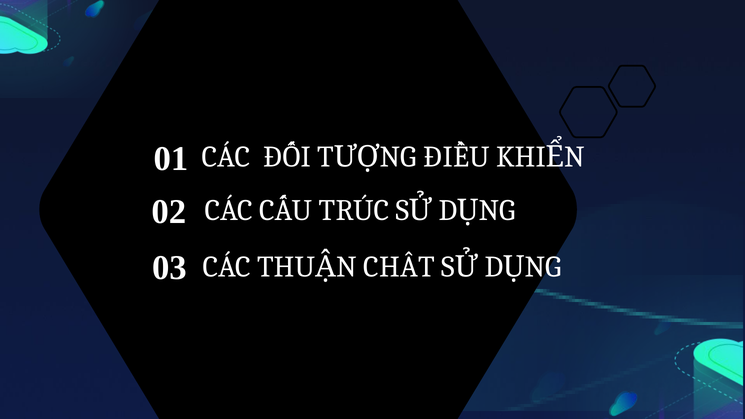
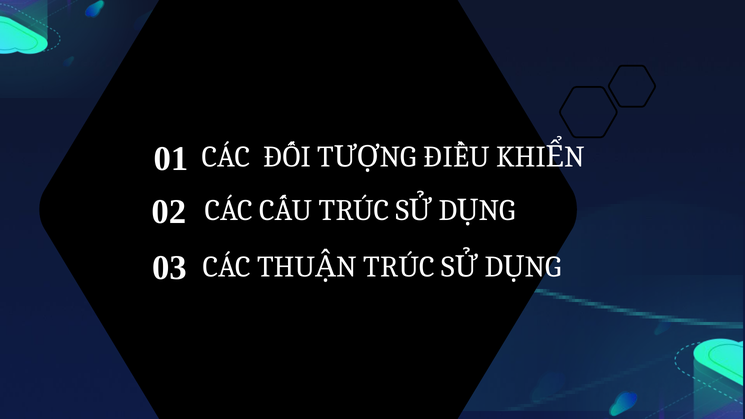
CHẤT at (399, 267): CHẤT -> TRÚC
